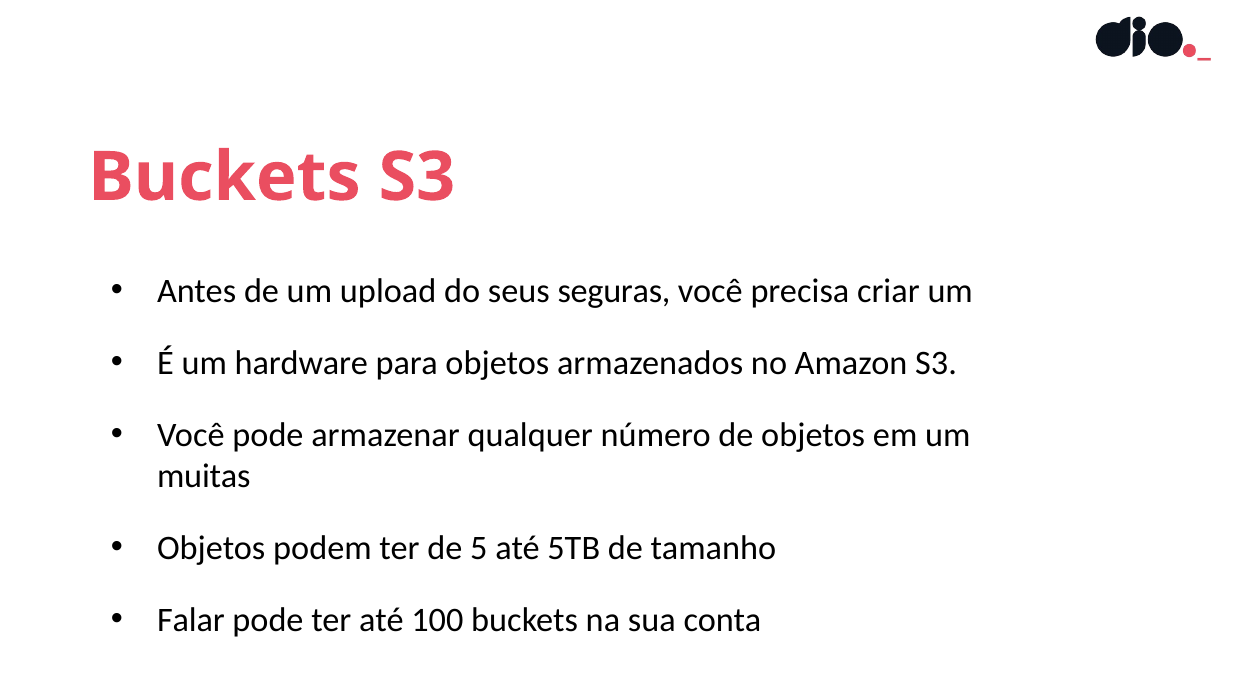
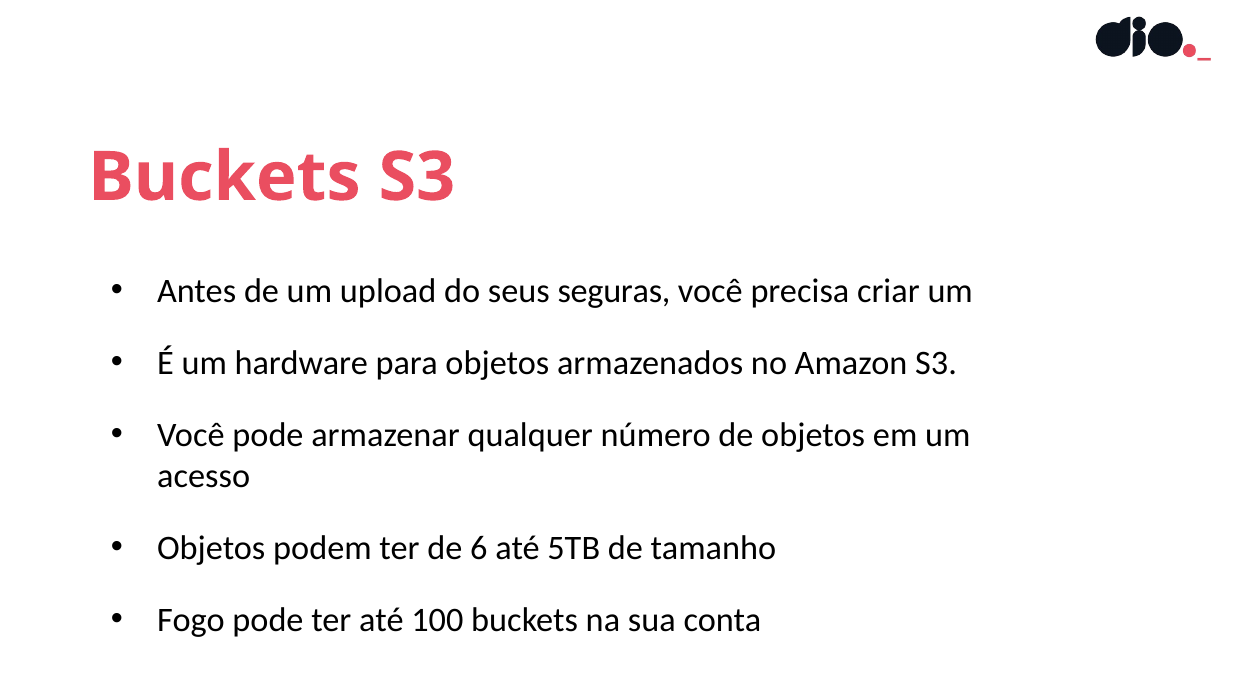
muitas: muitas -> acesso
5: 5 -> 6
Falar: Falar -> Fogo
